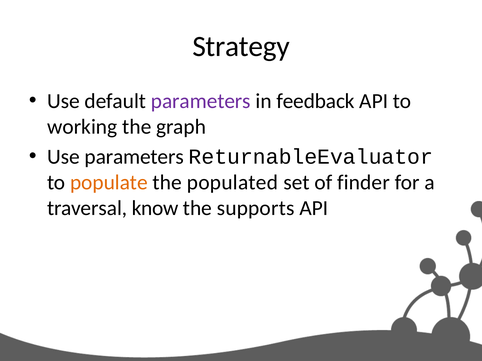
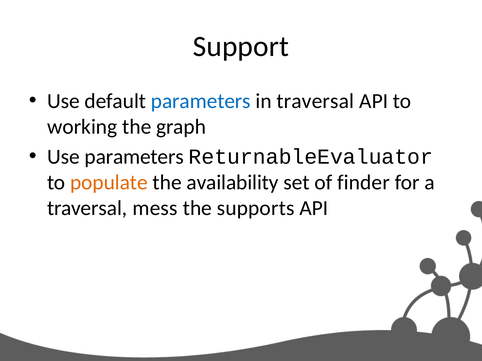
Strategy: Strategy -> Support
parameters at (201, 101) colour: purple -> blue
in feedback: feedback -> traversal
populated: populated -> availability
know: know -> mess
